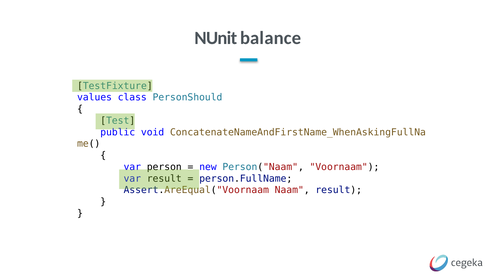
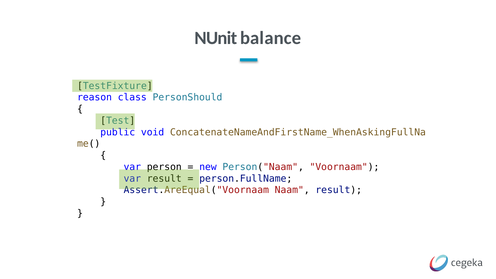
values: values -> reason
